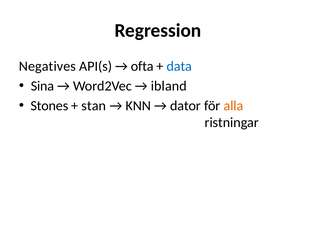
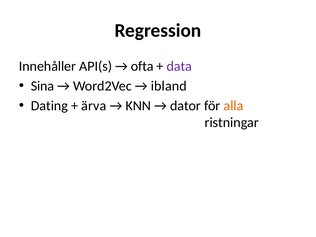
Negatives: Negatives -> Innehåller
data colour: blue -> purple
Stones: Stones -> Dating
stan: stan -> ärva
